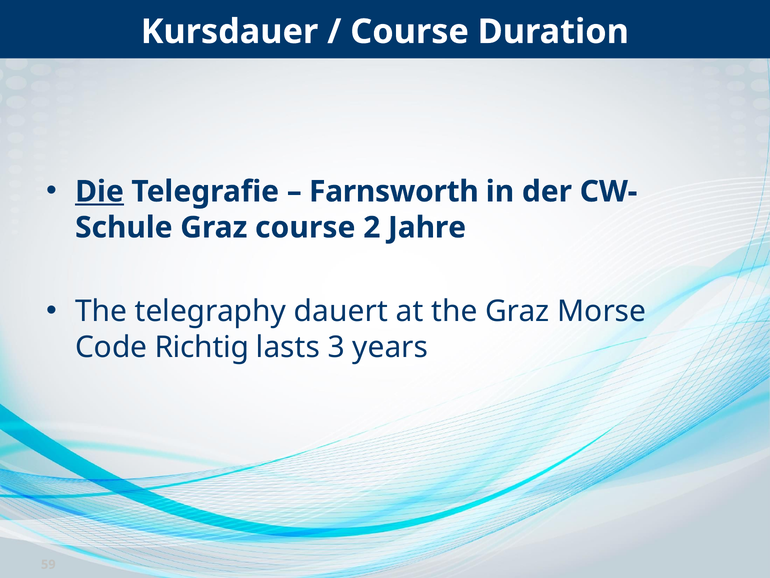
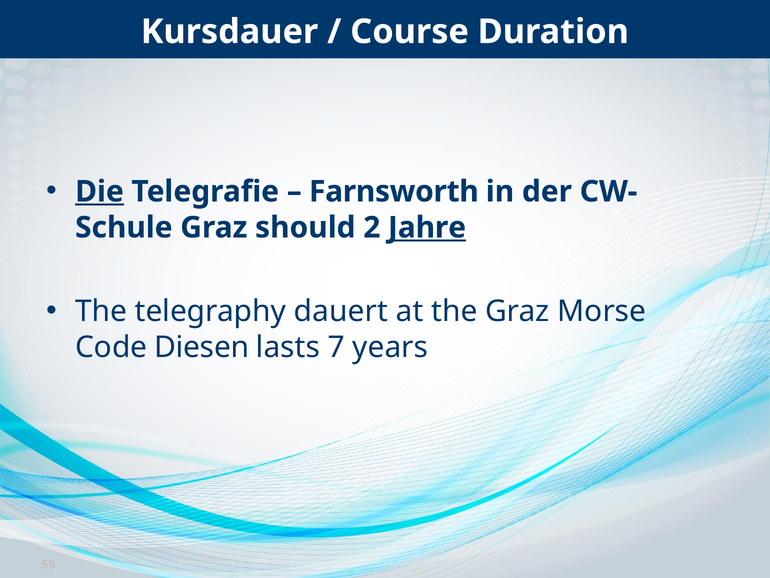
Graz course: course -> should
Jahre underline: none -> present
Richtig: Richtig -> Diesen
3: 3 -> 7
